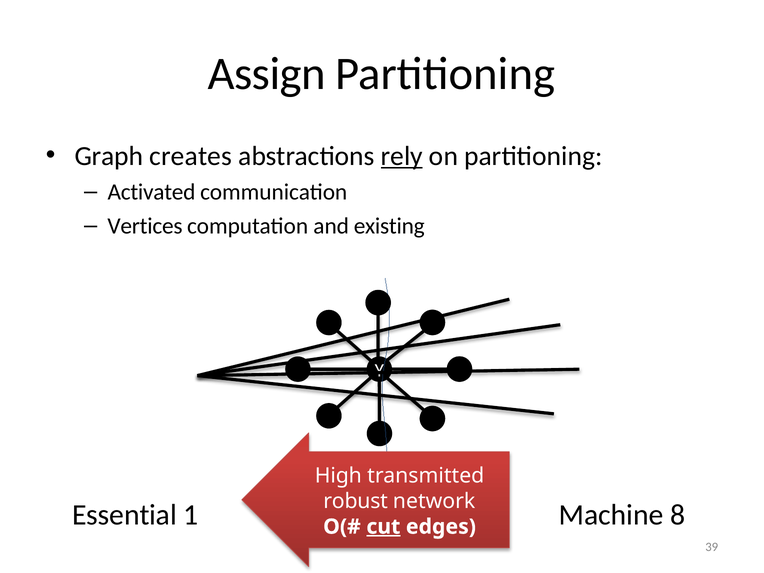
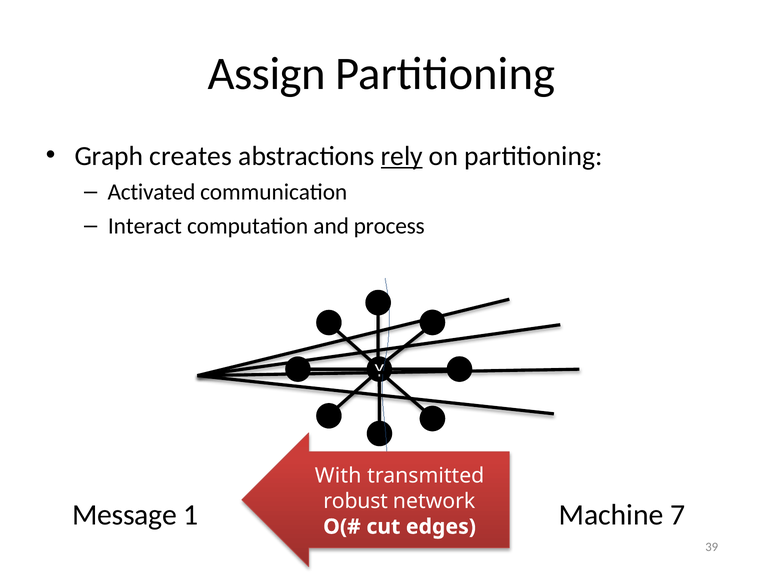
Vertices: Vertices -> Interact
existing: existing -> process
High: High -> With
Essential: Essential -> Message
8: 8 -> 7
cut underline: present -> none
